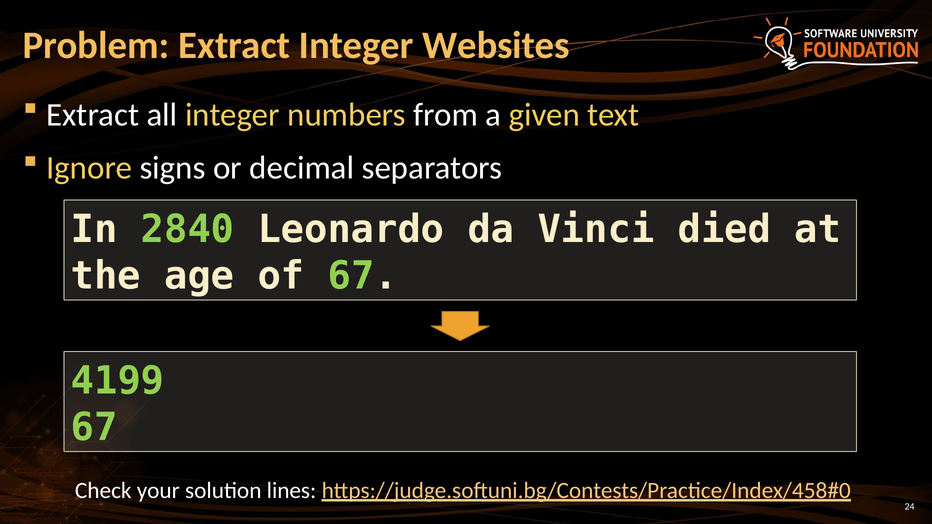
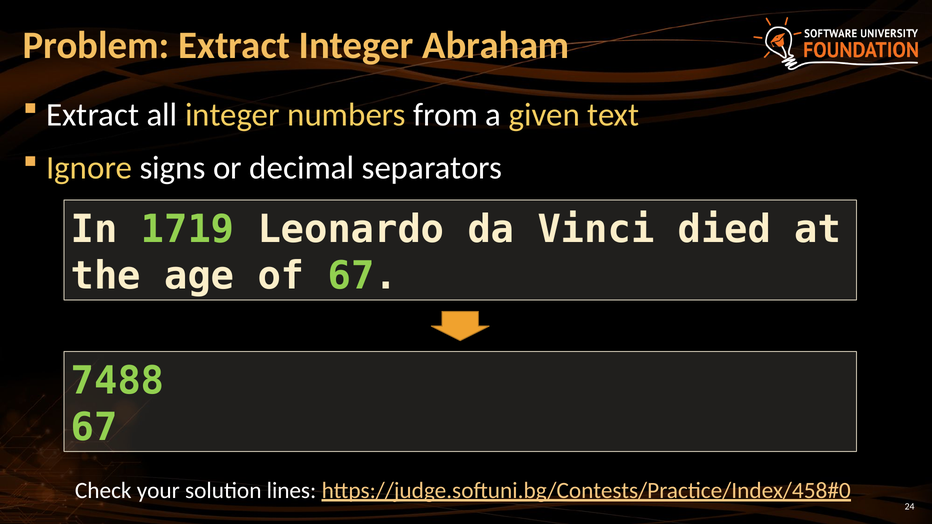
Websites: Websites -> Abraham
2840: 2840 -> 1719
4199: 4199 -> 7488
